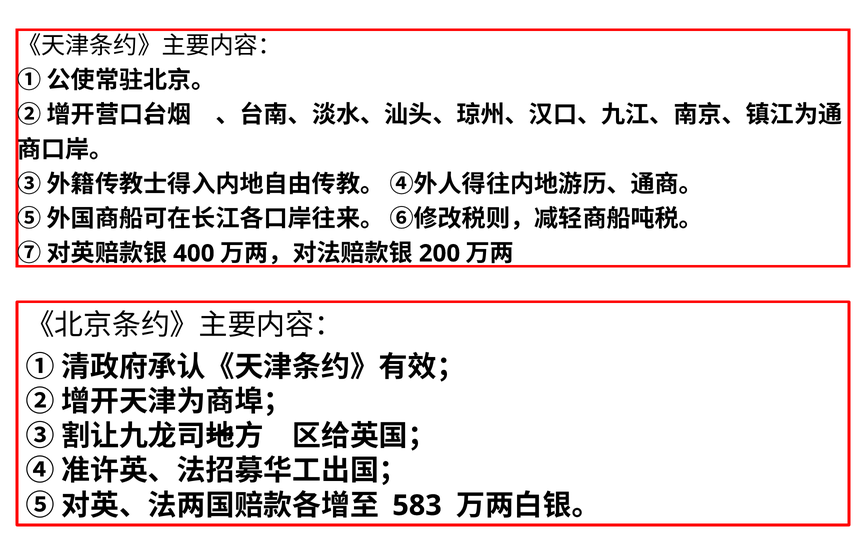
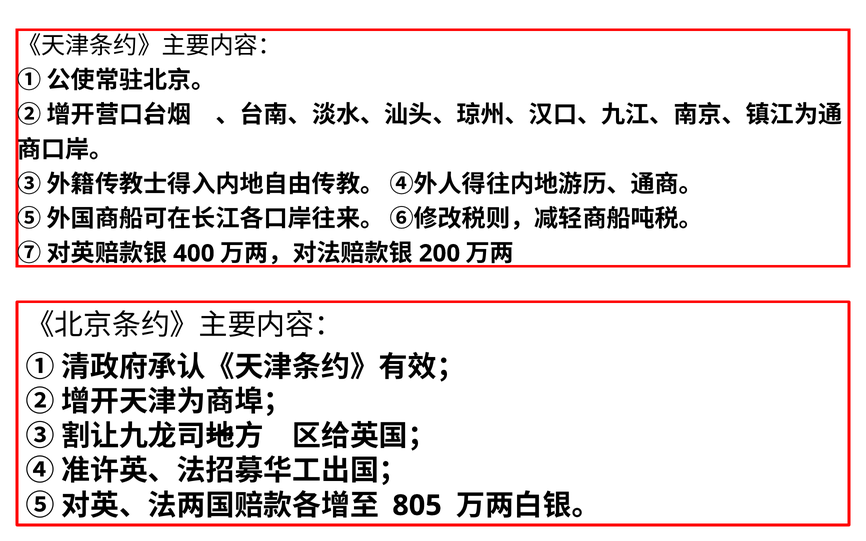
583: 583 -> 805
